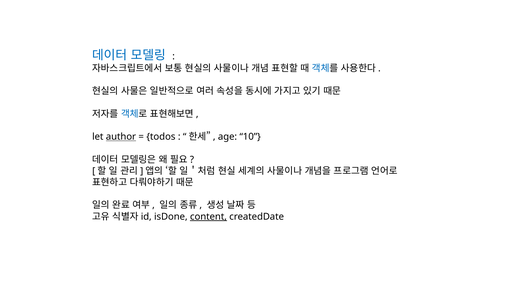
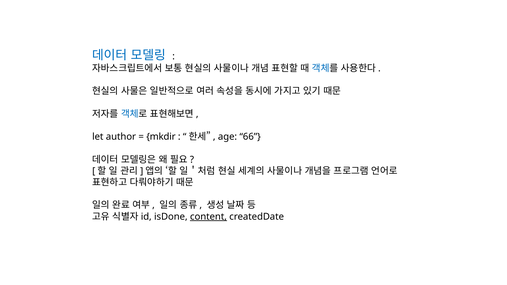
author underline: present -> none
todos: todos -> mkdir
10: 10 -> 66
